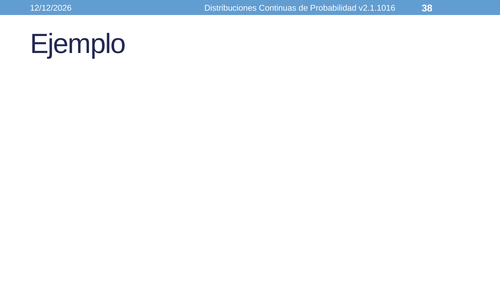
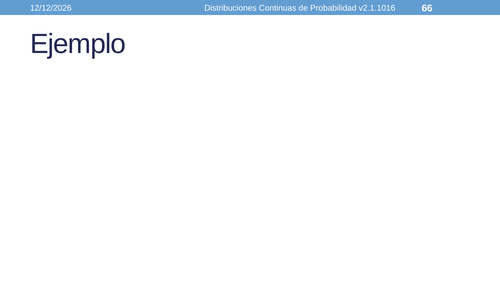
38: 38 -> 66
